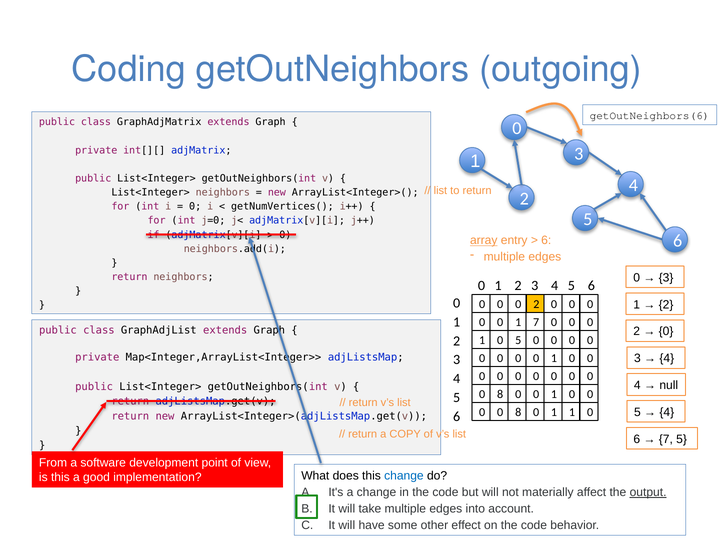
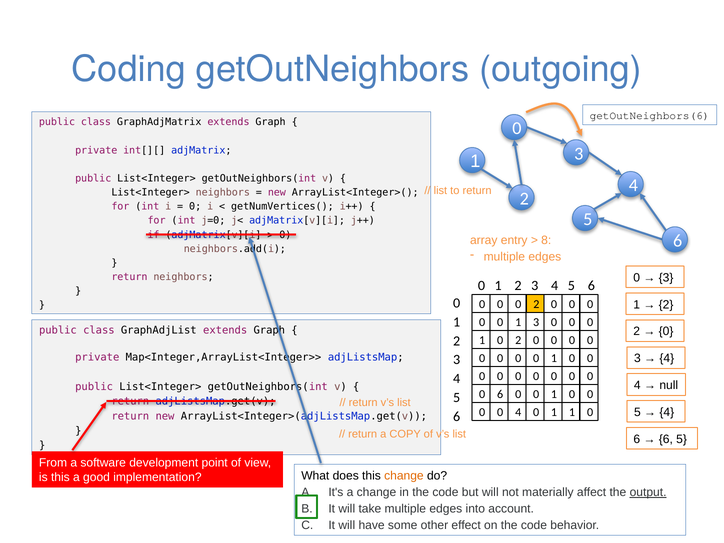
array underline: present -> none
6 at (546, 240): 6 -> 8
1 7: 7 -> 3
0 5: 5 -> 2
8 at (500, 394): 8 -> 6
8 at (518, 412): 8 -> 4
7 at (666, 439): 7 -> 6
change at (404, 476) colour: blue -> orange
